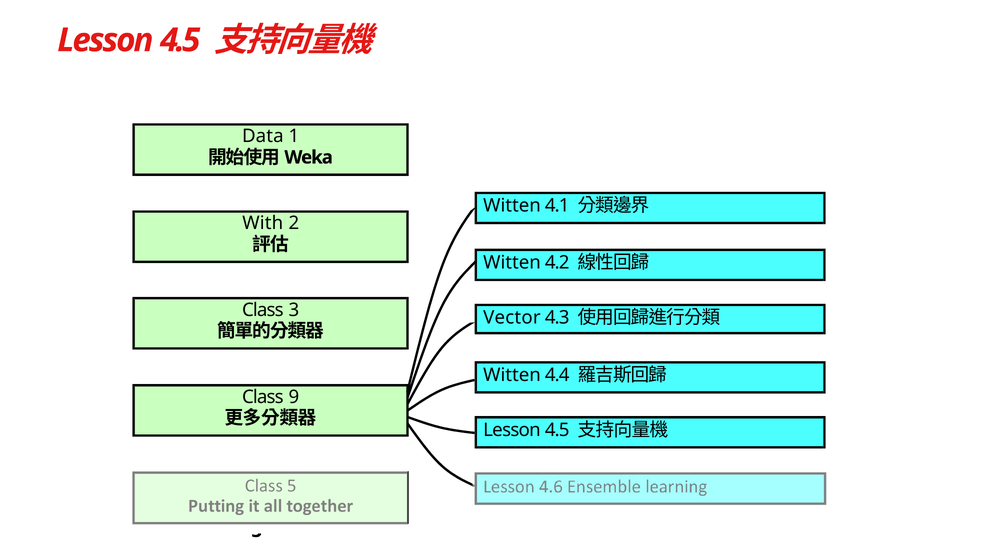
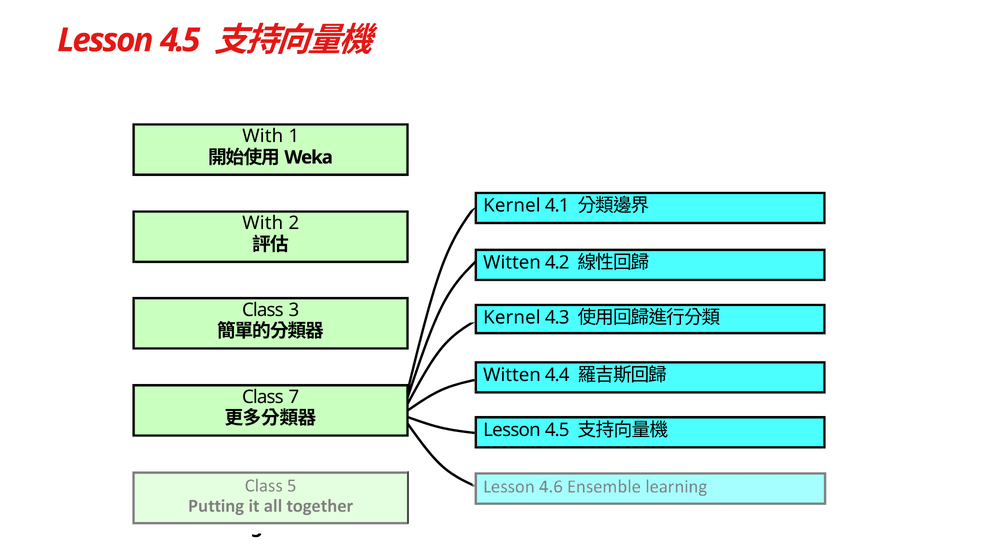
Data at (263, 136): Data -> With
Witten at (512, 206): Witten -> Kernel
Vector at (512, 318): Vector -> Kernel
9: 9 -> 7
